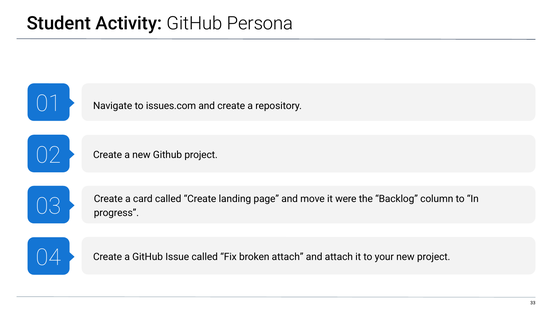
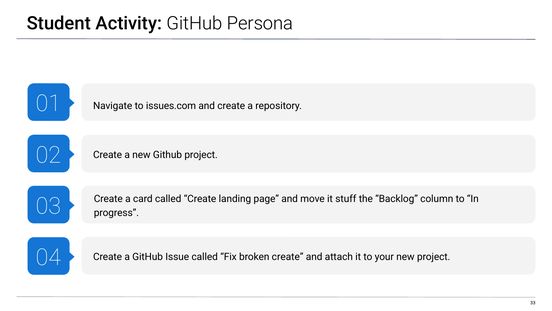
were: were -> stuff
broken attach: attach -> create
